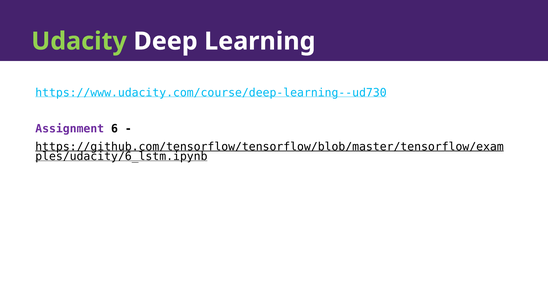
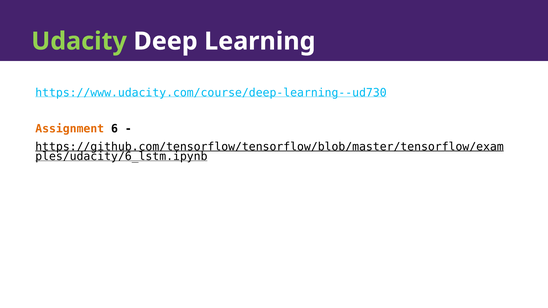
Assignment colour: purple -> orange
